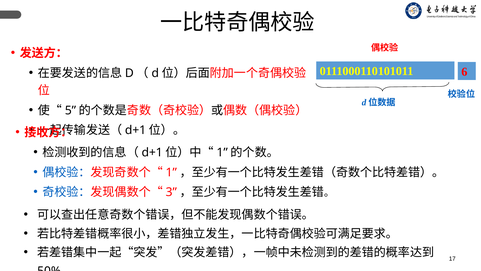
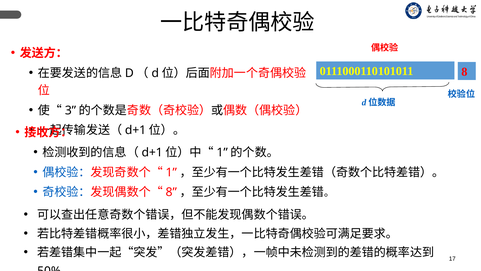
0111000110101011 6: 6 -> 8
5: 5 -> 3
3 at (171, 192): 3 -> 8
